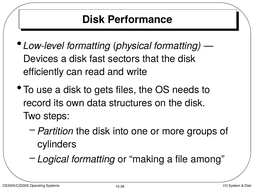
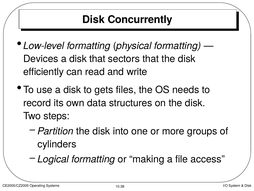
Performance: Performance -> Concurrently
disk fast: fast -> that
among: among -> access
